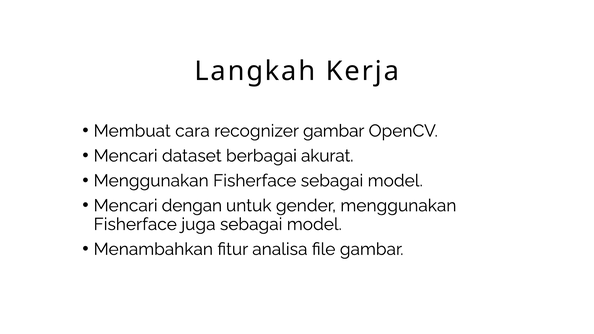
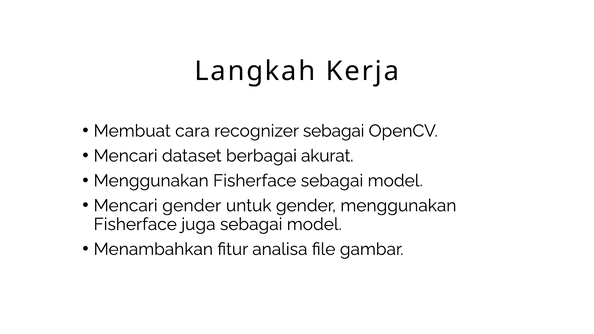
recognizer gambar: gambar -> sebagai
Mencari dengan: dengan -> gender
